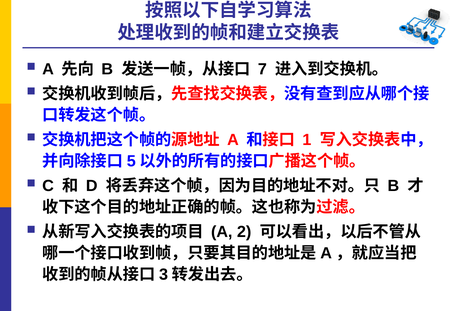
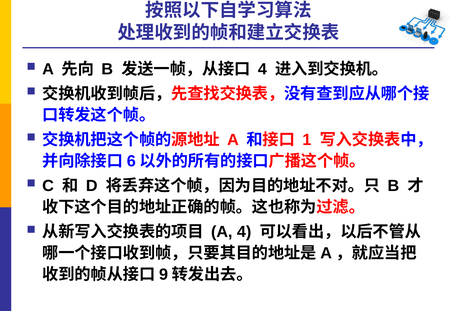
7 at (262, 69): 7 -> 4
5: 5 -> 6
A 2: 2 -> 4
3: 3 -> 9
